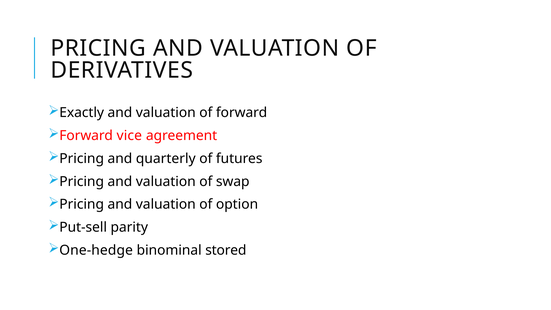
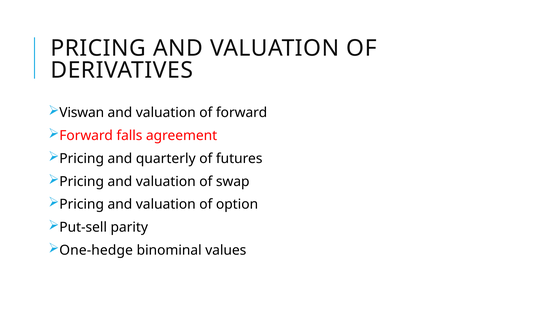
Exactly: Exactly -> Viswan
vice: vice -> falls
stored: stored -> values
